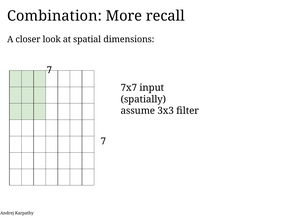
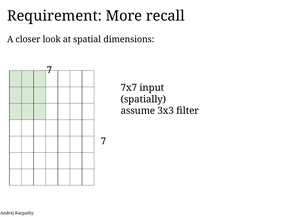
Combination: Combination -> Requirement
